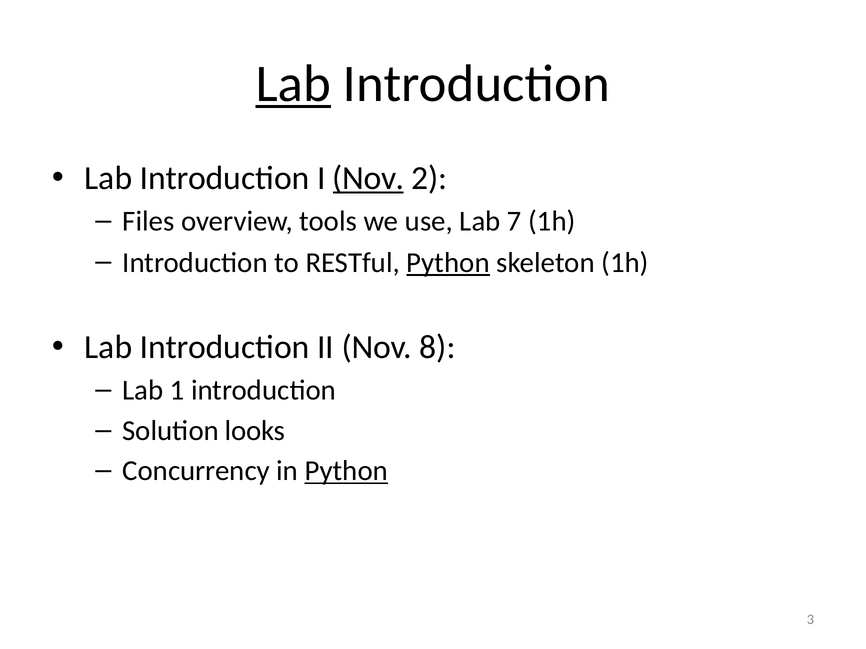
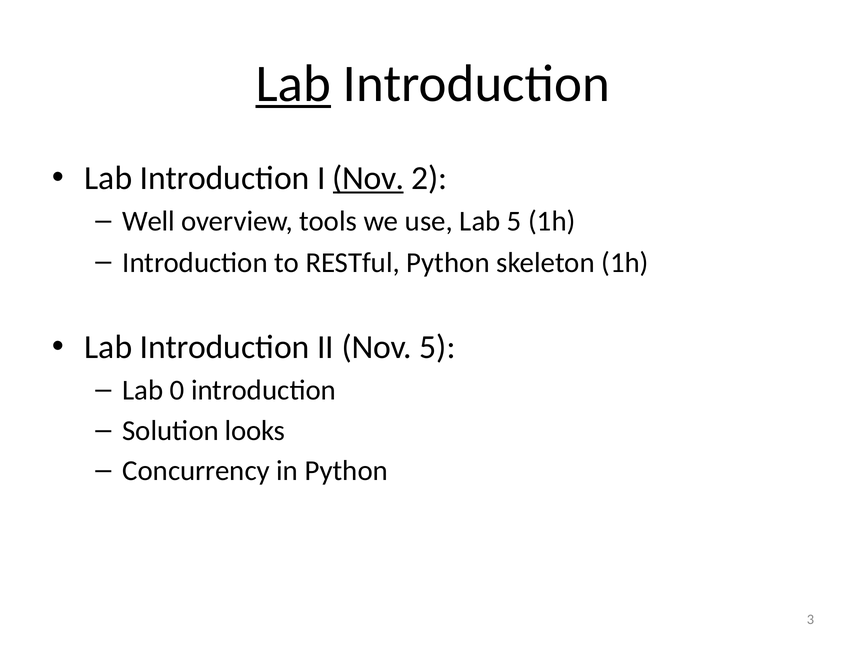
Files: Files -> Well
Lab 7: 7 -> 5
Python at (448, 263) underline: present -> none
Nov 8: 8 -> 5
1: 1 -> 0
Python at (346, 471) underline: present -> none
